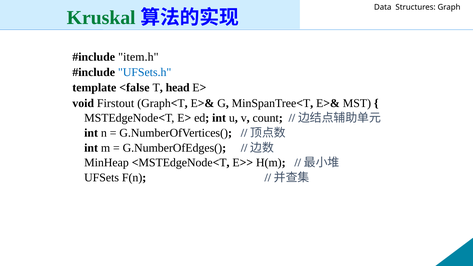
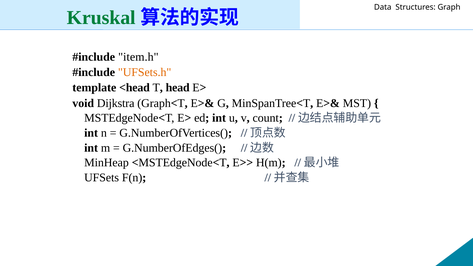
UFSets.h colour: blue -> orange
<false: <false -> <head
Firstout: Firstout -> Dijkstra
